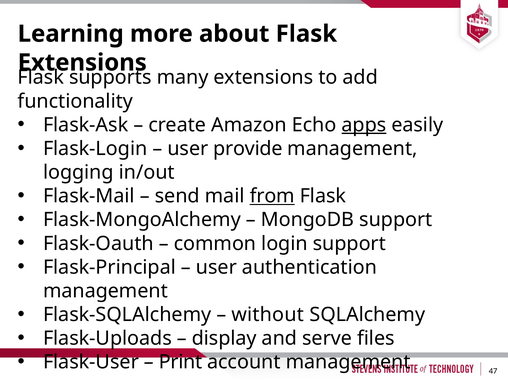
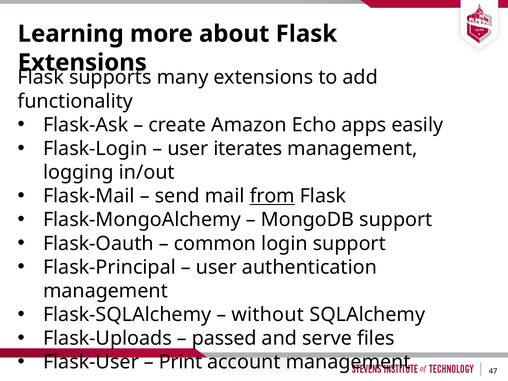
apps underline: present -> none
provide: provide -> iterates
display: display -> passed
